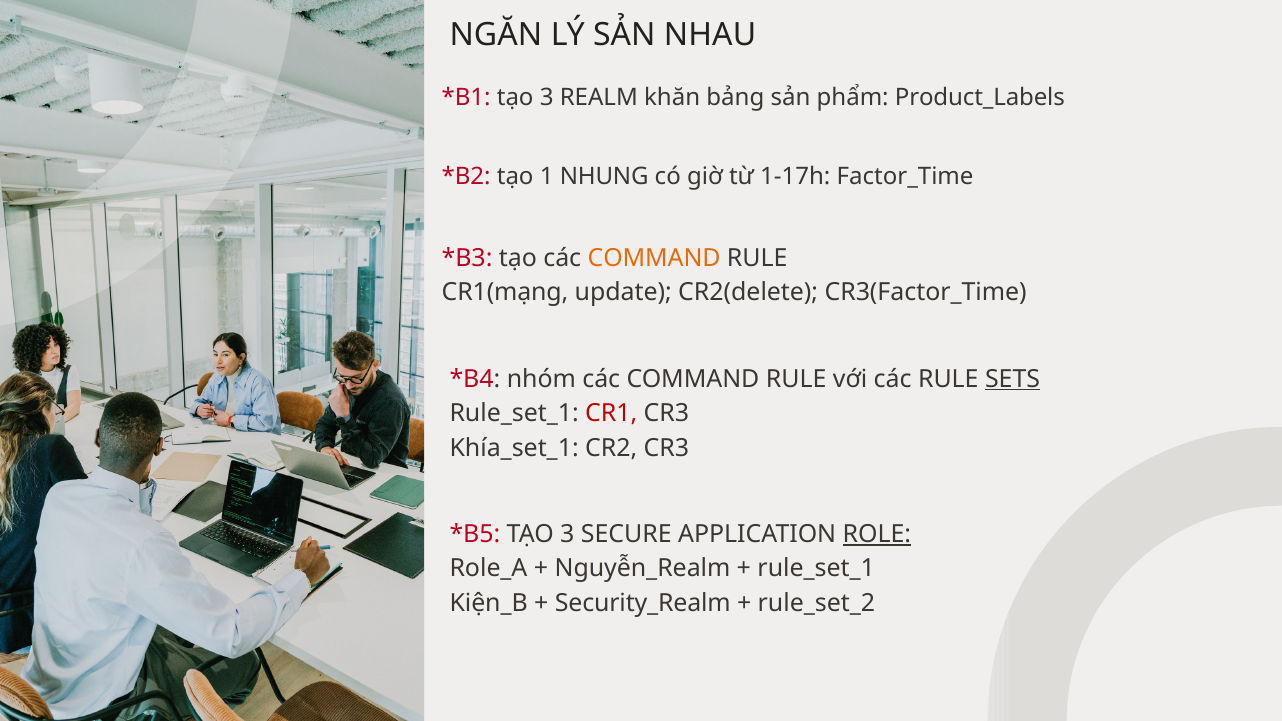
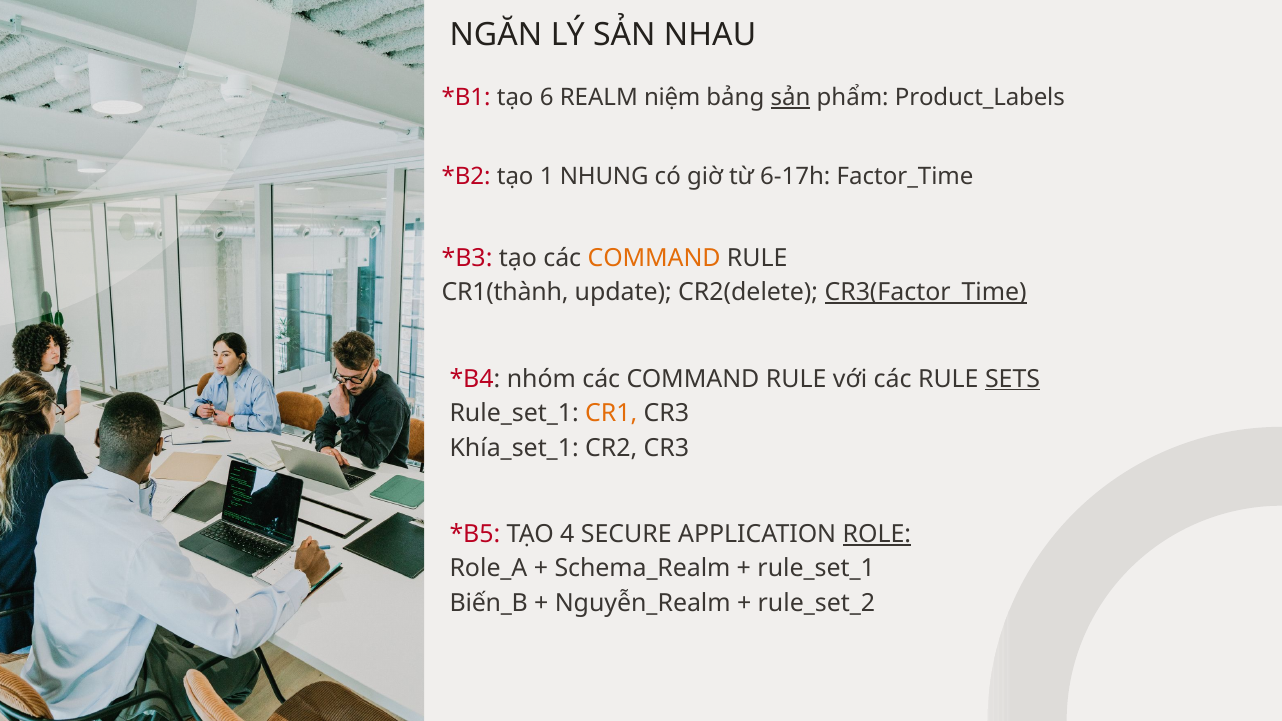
3 at (547, 98): 3 -> 6
khăn: khăn -> niệm
sản at (790, 98) underline: none -> present
1-17h: 1-17h -> 6-17h
CR1(mạng: CR1(mạng -> CR1(thành
CR3(Factor_Time underline: none -> present
CR1 colour: red -> orange
3 at (567, 534): 3 -> 4
Nguyễn_Realm: Nguyễn_Realm -> Schema_Realm
Kiện_B: Kiện_B -> Biến_B
Security_Realm: Security_Realm -> Nguyễn_Realm
